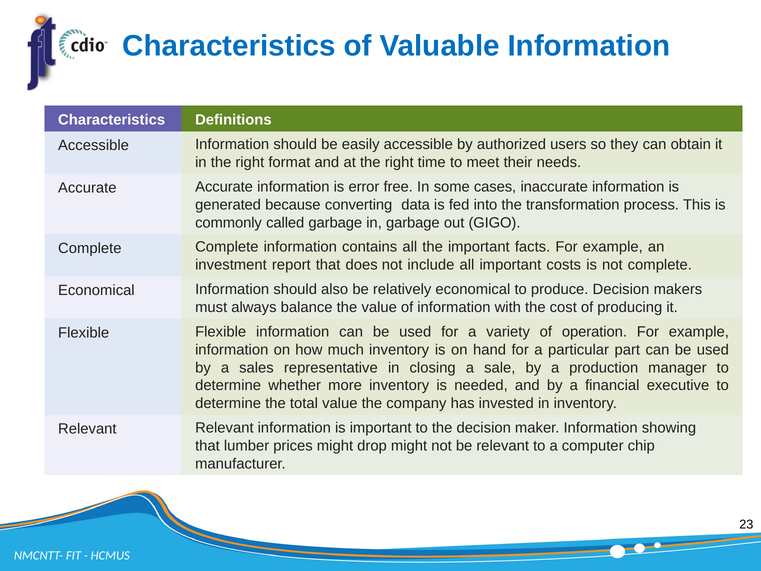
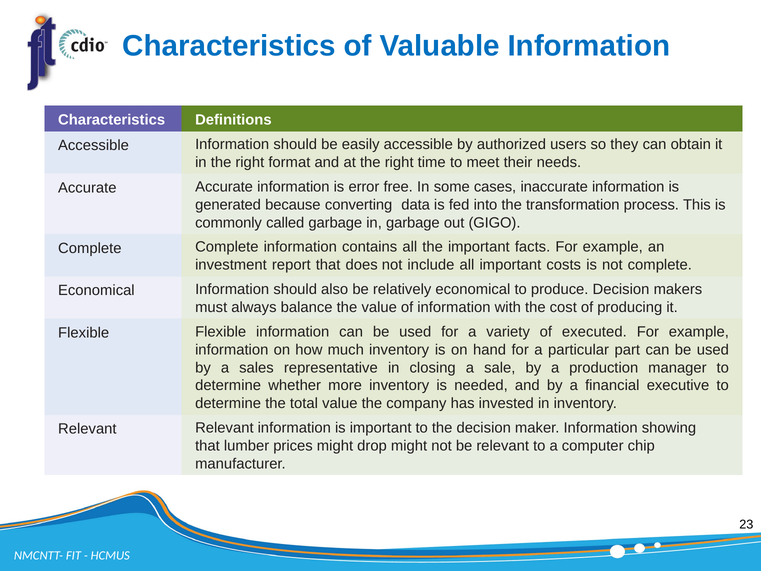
operation: operation -> executed
